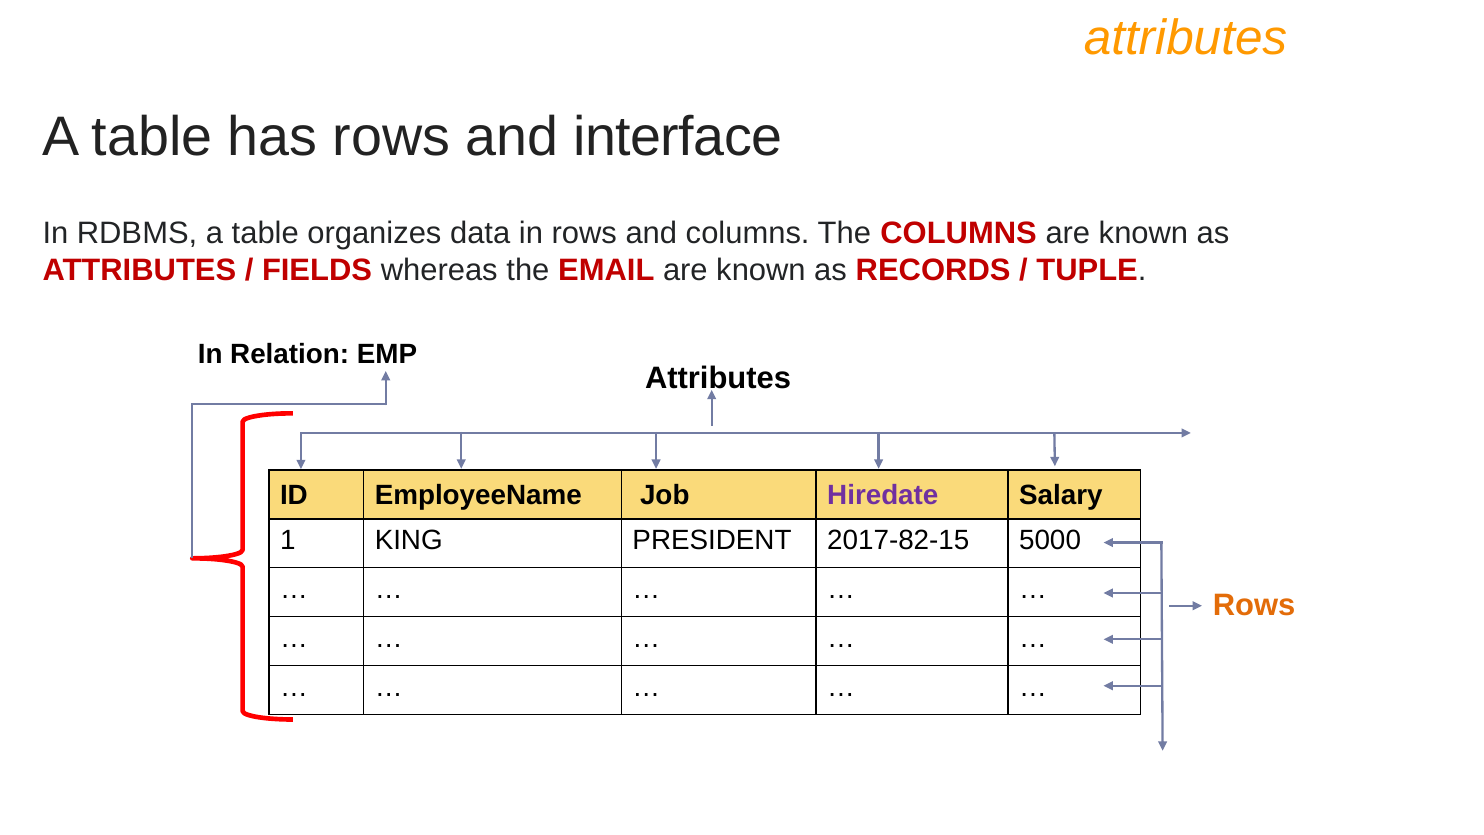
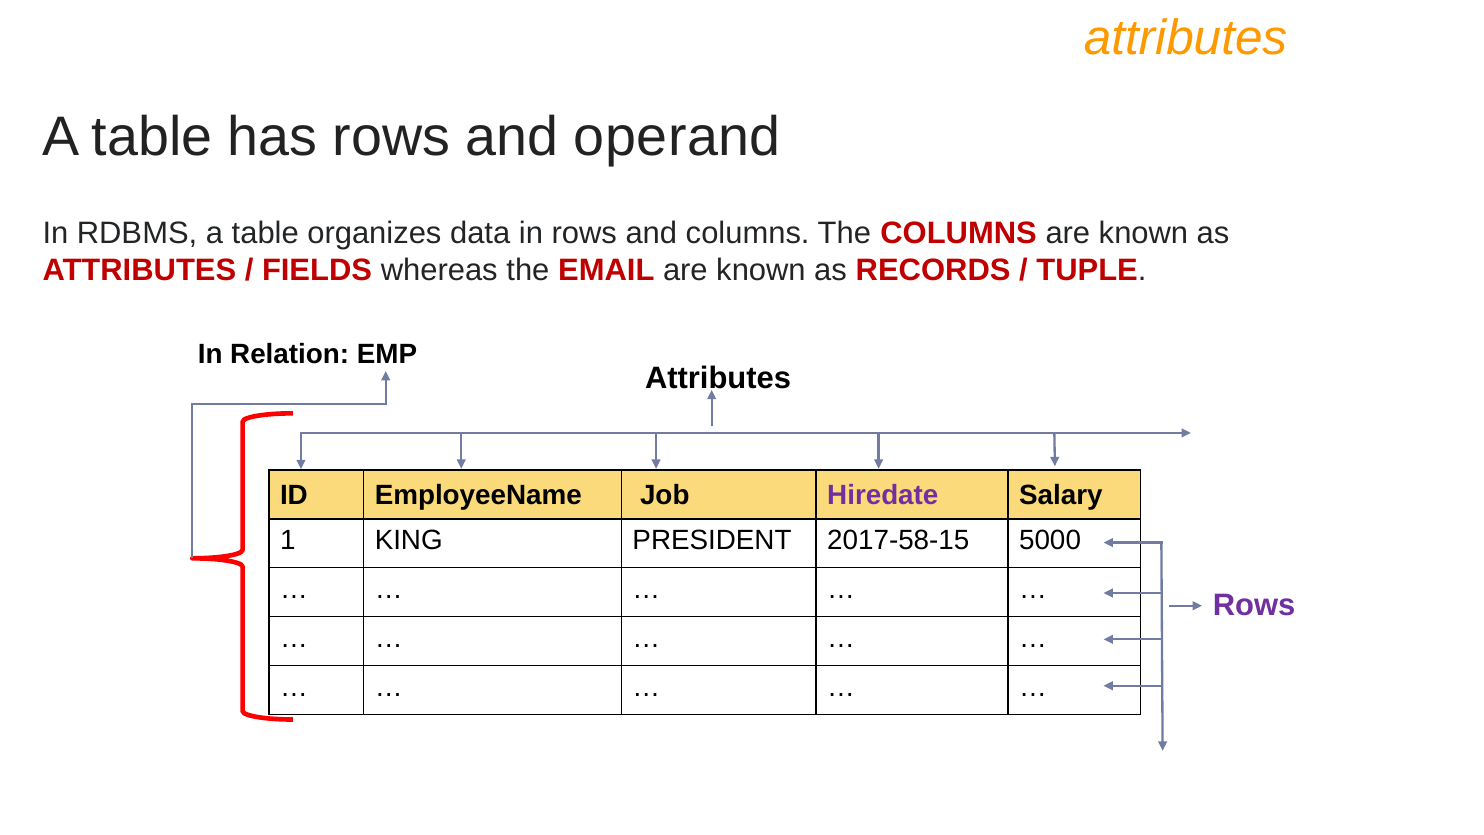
interface: interface -> operand
2017-82-15: 2017-82-15 -> 2017-58-15
Rows at (1254, 605) colour: orange -> purple
